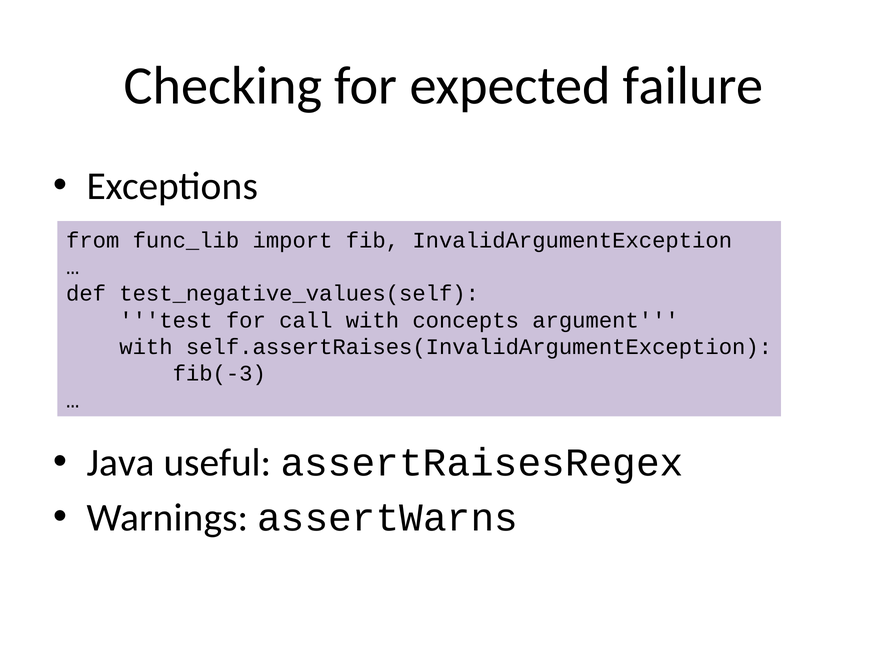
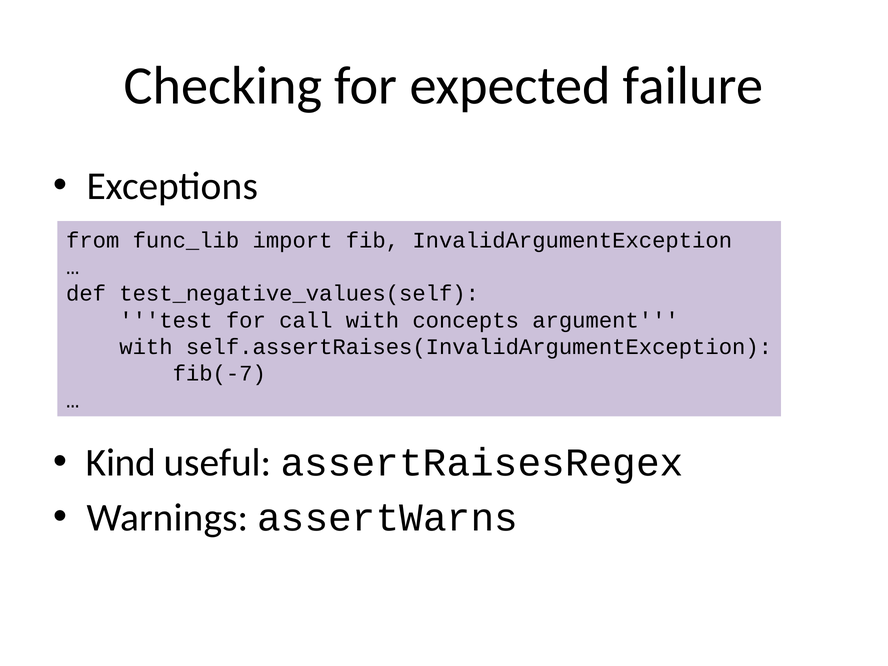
fib(-3: fib(-3 -> fib(-7
Java: Java -> Kind
